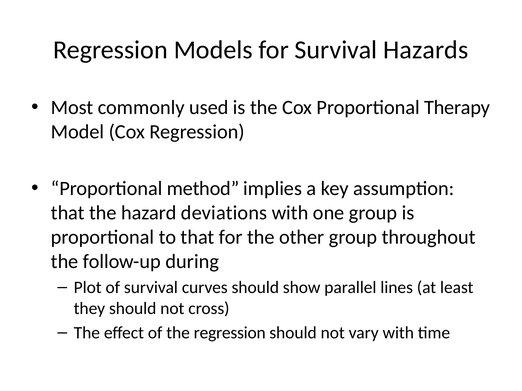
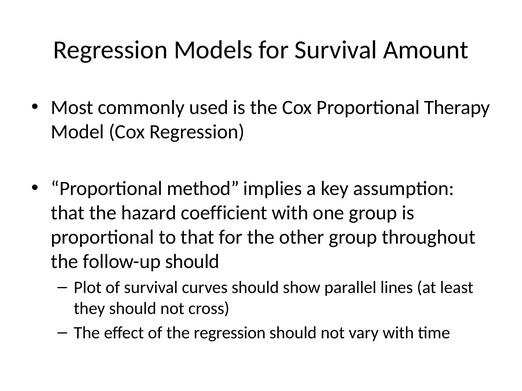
Hazards: Hazards -> Amount
deviations: deviations -> coefficient
follow-up during: during -> should
